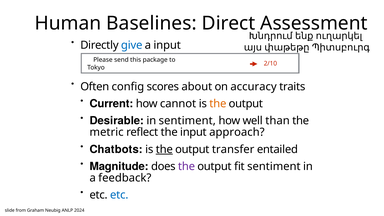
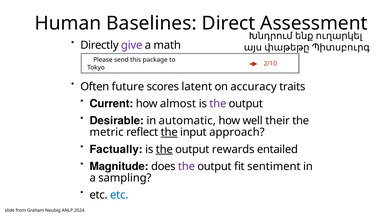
give colour: blue -> purple
a input: input -> math
config: config -> future
about: about -> latent
cannot: cannot -> almost
the at (218, 104) colour: orange -> purple
in sentiment: sentiment -> automatic
than: than -> their
the at (169, 132) underline: none -> present
Chatbots: Chatbots -> Factually
transfer: transfer -> rewards
feedback: feedback -> sampling
